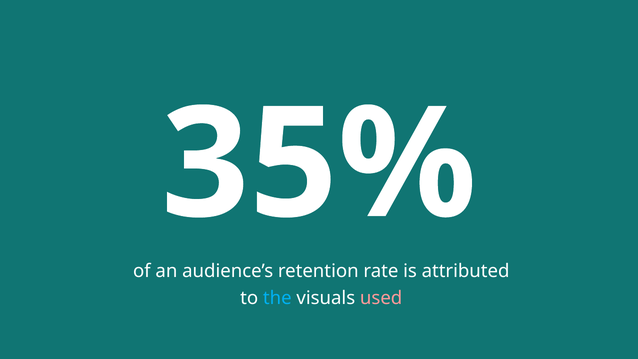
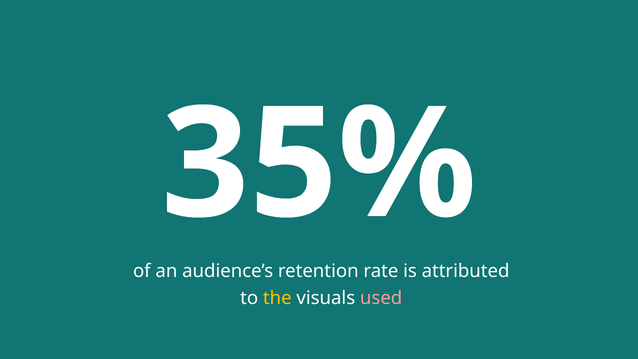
the colour: light blue -> yellow
